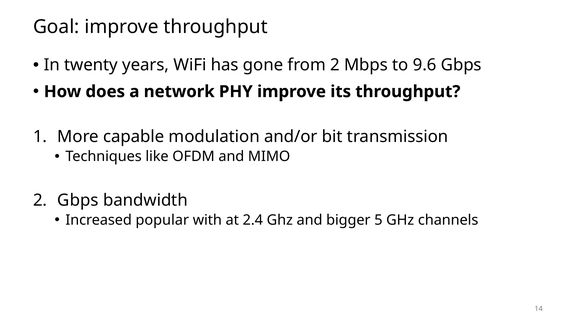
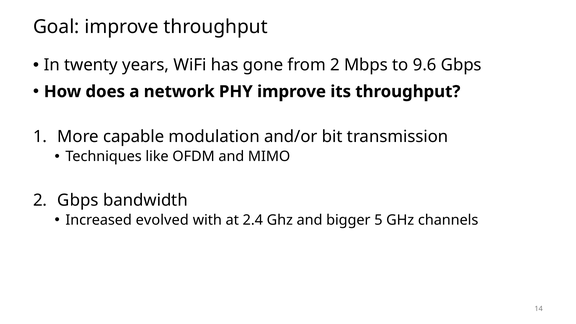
popular: popular -> evolved
